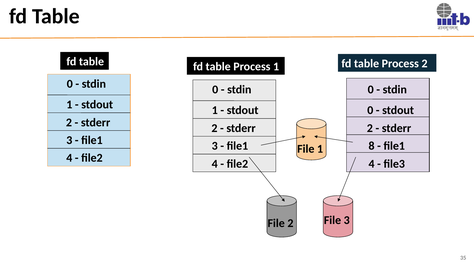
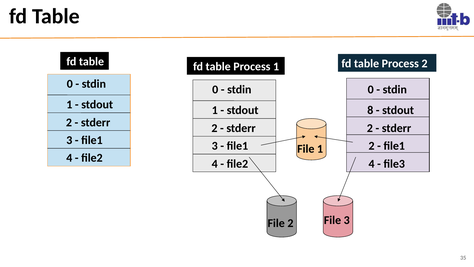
stdout 0: 0 -> 8
file1 8: 8 -> 2
